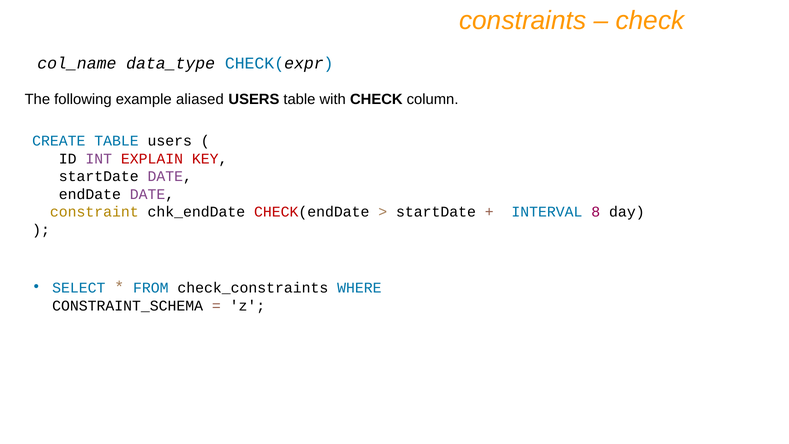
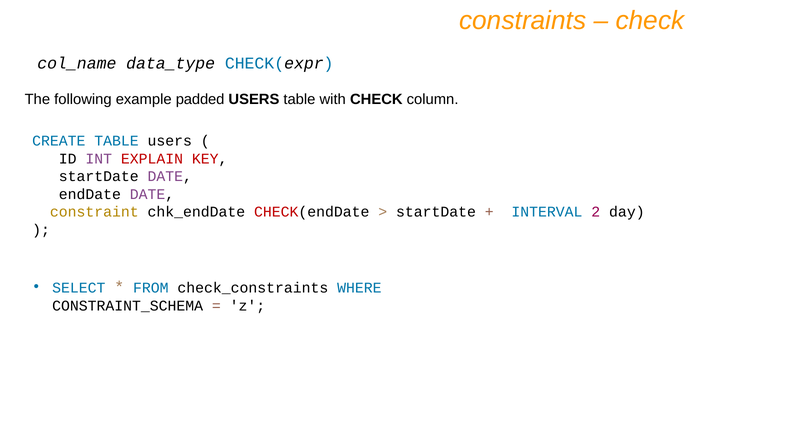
aliased: aliased -> padded
8: 8 -> 2
